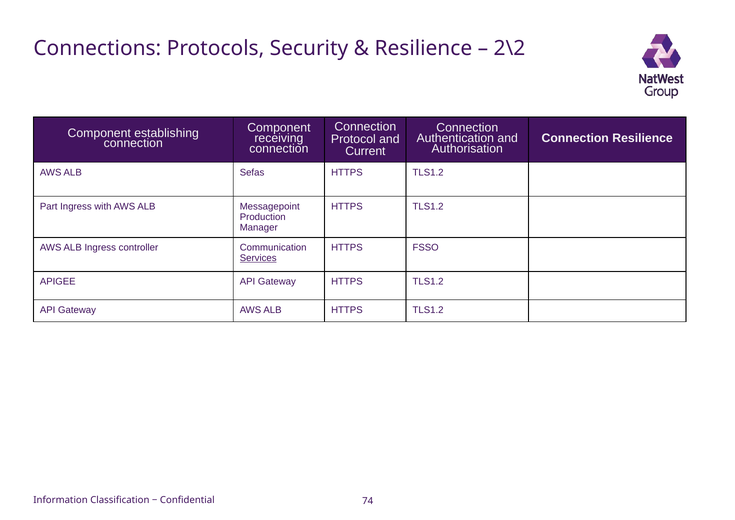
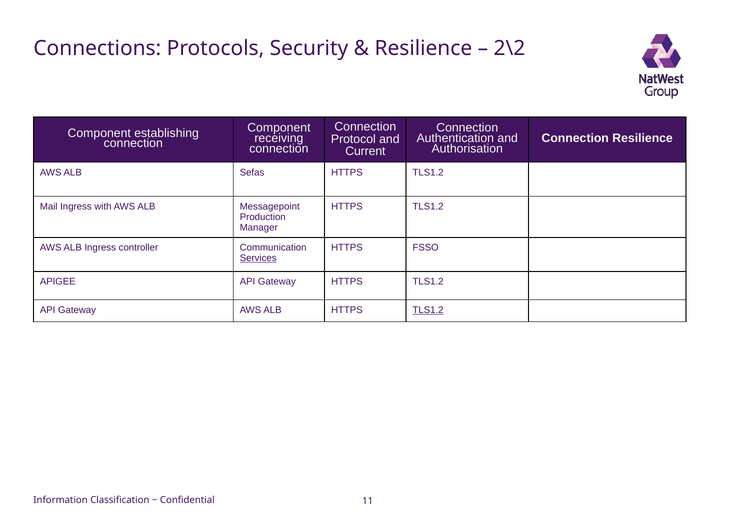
Part: Part -> Mail
TLS1.2 at (428, 310) underline: none -> present
74: 74 -> 11
